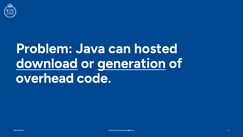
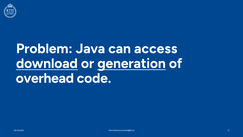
hosted: hosted -> access
